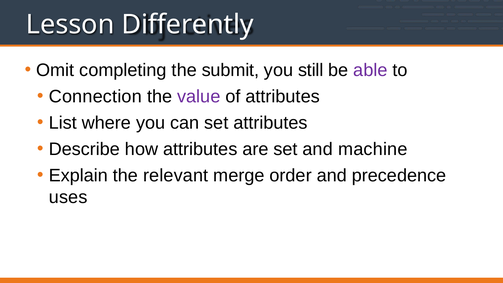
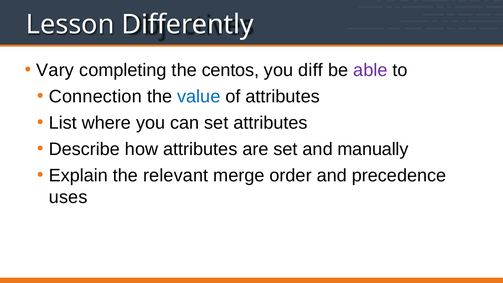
Omit: Omit -> Vary
submit: submit -> centos
still: still -> diff
value colour: purple -> blue
machine: machine -> manually
